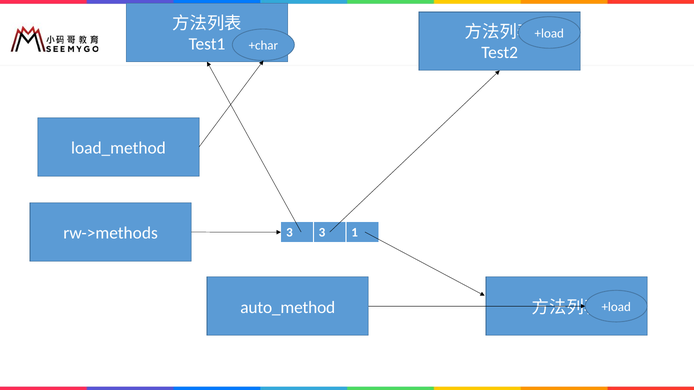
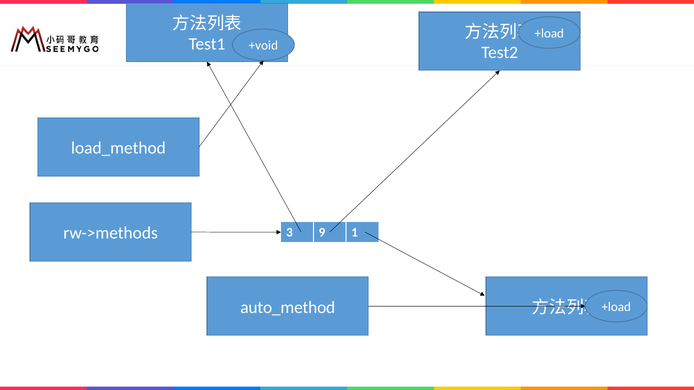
+char: +char -> +void
3 3: 3 -> 9
